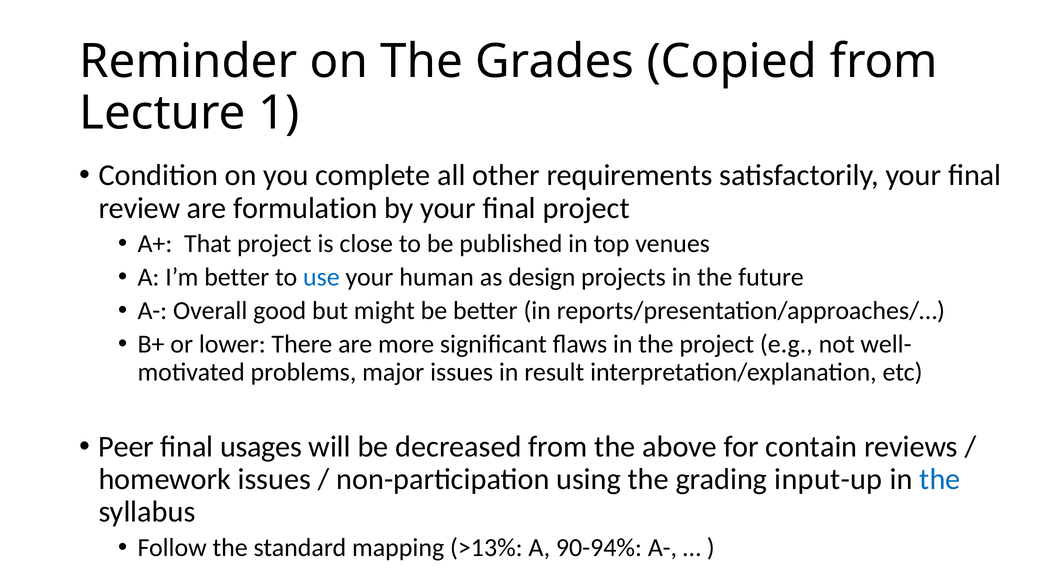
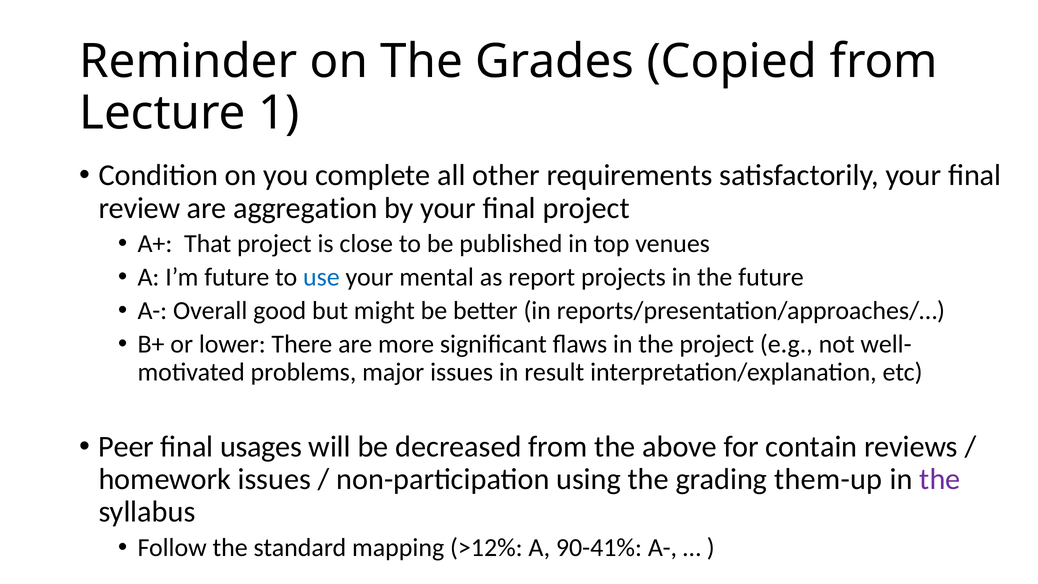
formulation: formulation -> aggregation
I’m better: better -> future
human: human -> mental
design: design -> report
input-up: input-up -> them-up
the at (940, 479) colour: blue -> purple
>13%: >13% -> >12%
90-94%: 90-94% -> 90-41%
